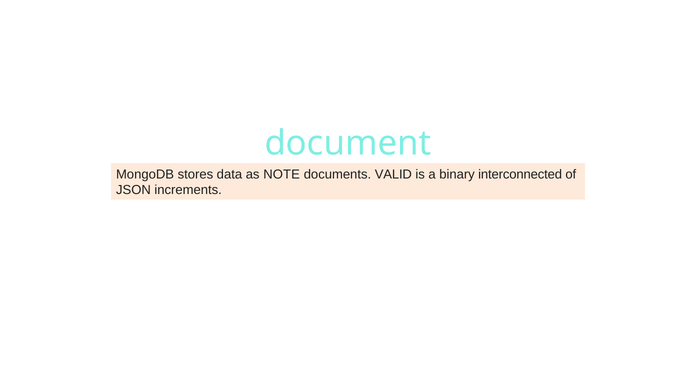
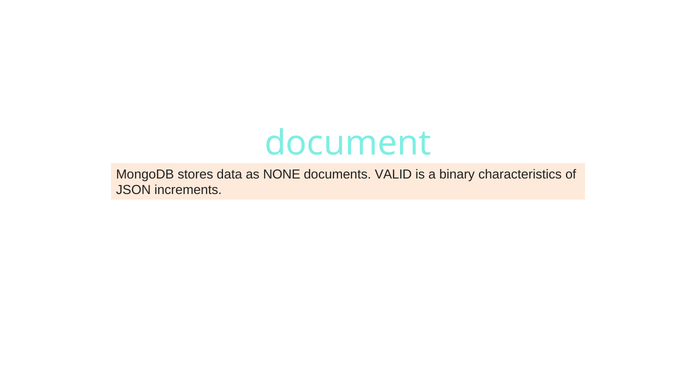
NOTE: NOTE -> NONE
interconnected: interconnected -> characteristics
